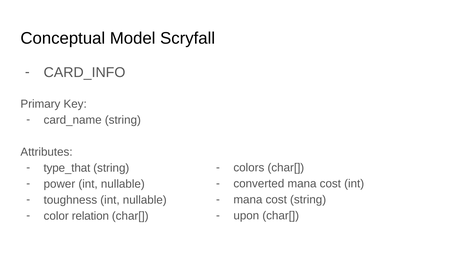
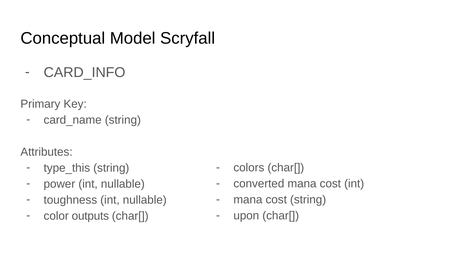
type_that: type_that -> type_this
relation: relation -> outputs
